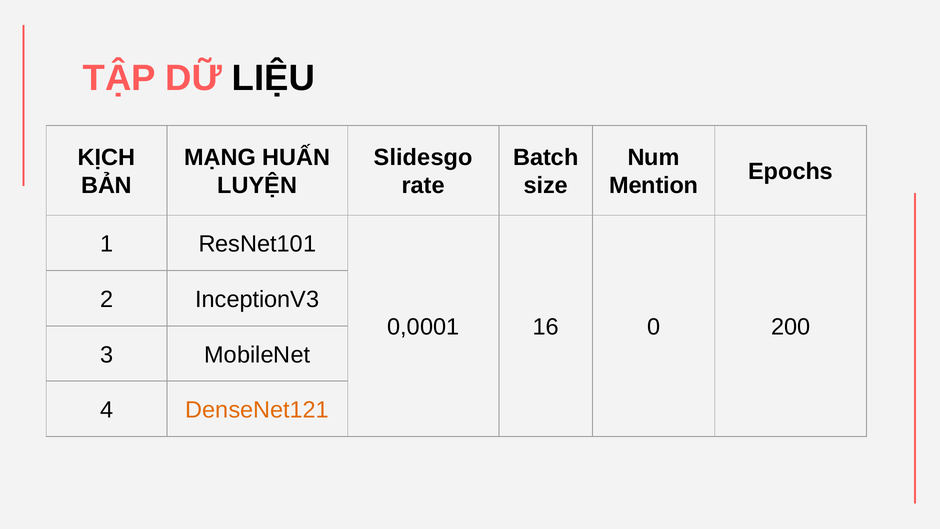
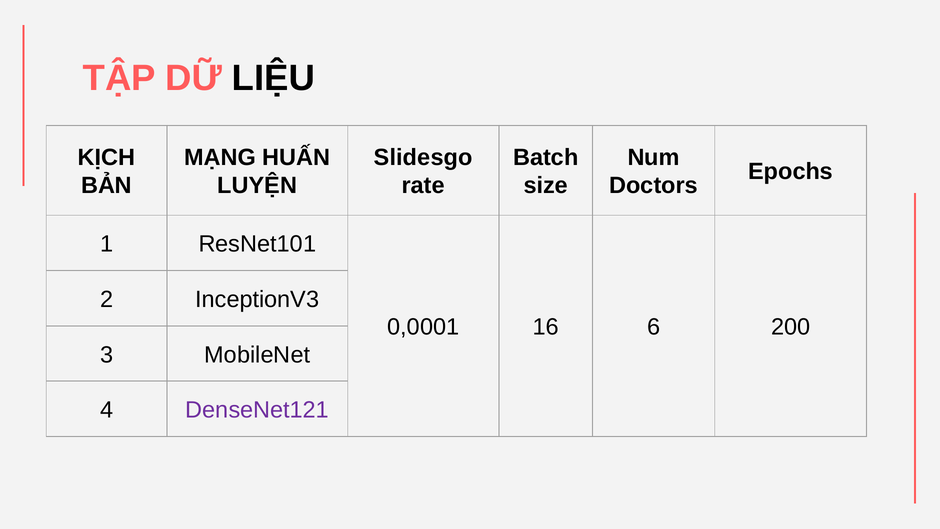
Mention: Mention -> Doctors
0: 0 -> 6
DenseNet121 colour: orange -> purple
